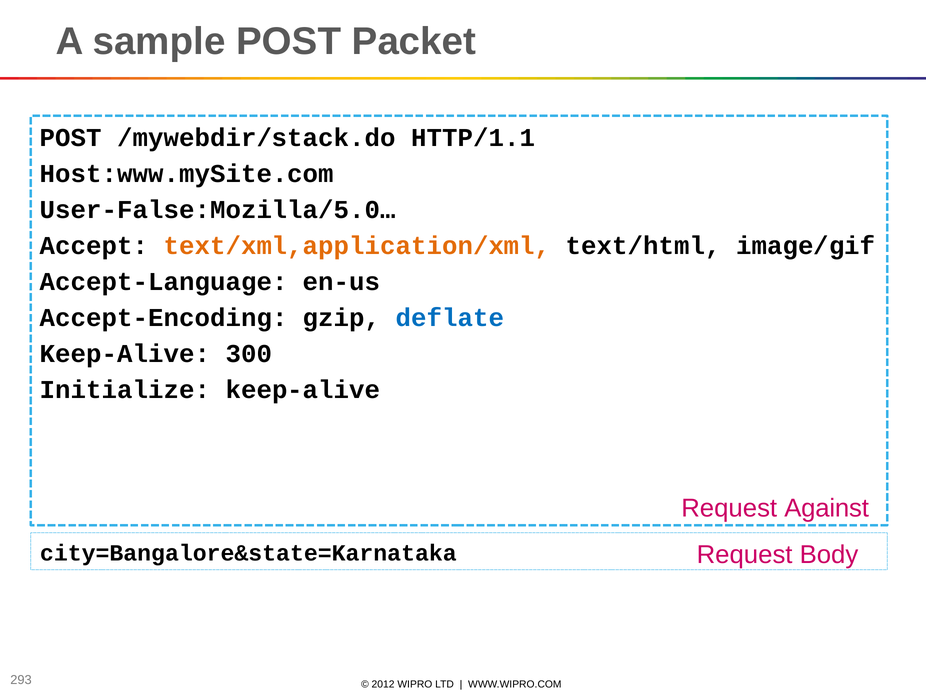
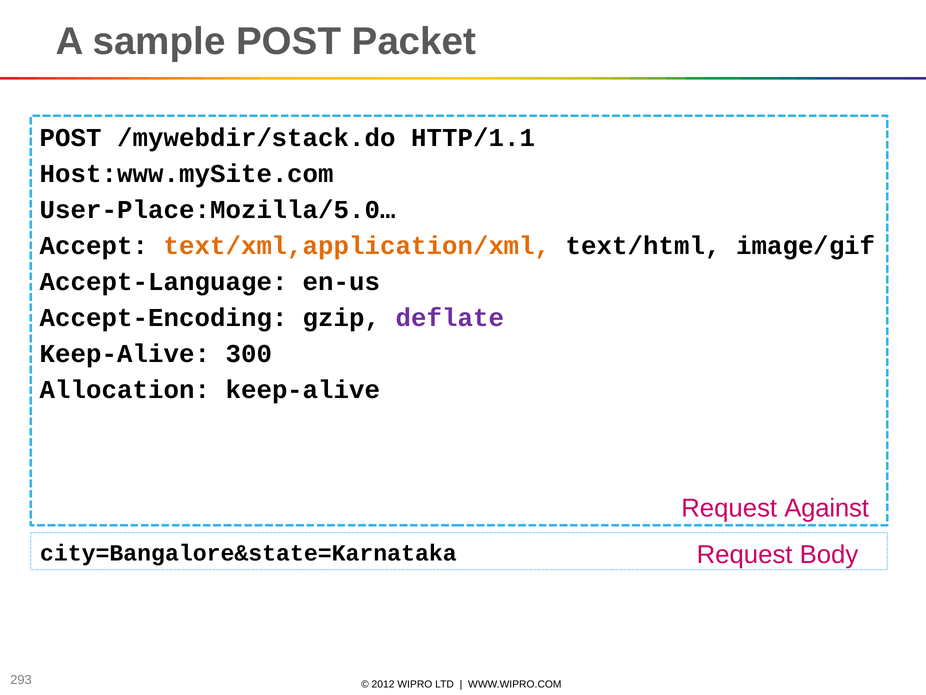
User-False:Mozilla/5.0…: User-False:Mozilla/5.0… -> User-Place:Mozilla/5.0…
deflate colour: blue -> purple
Initialize: Initialize -> Allocation
